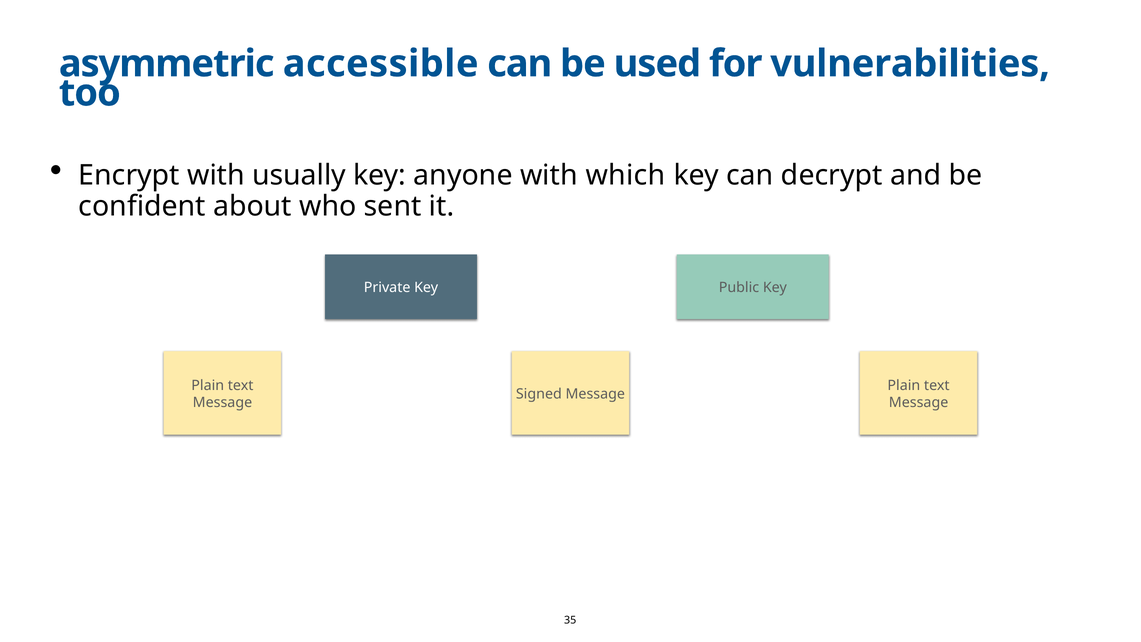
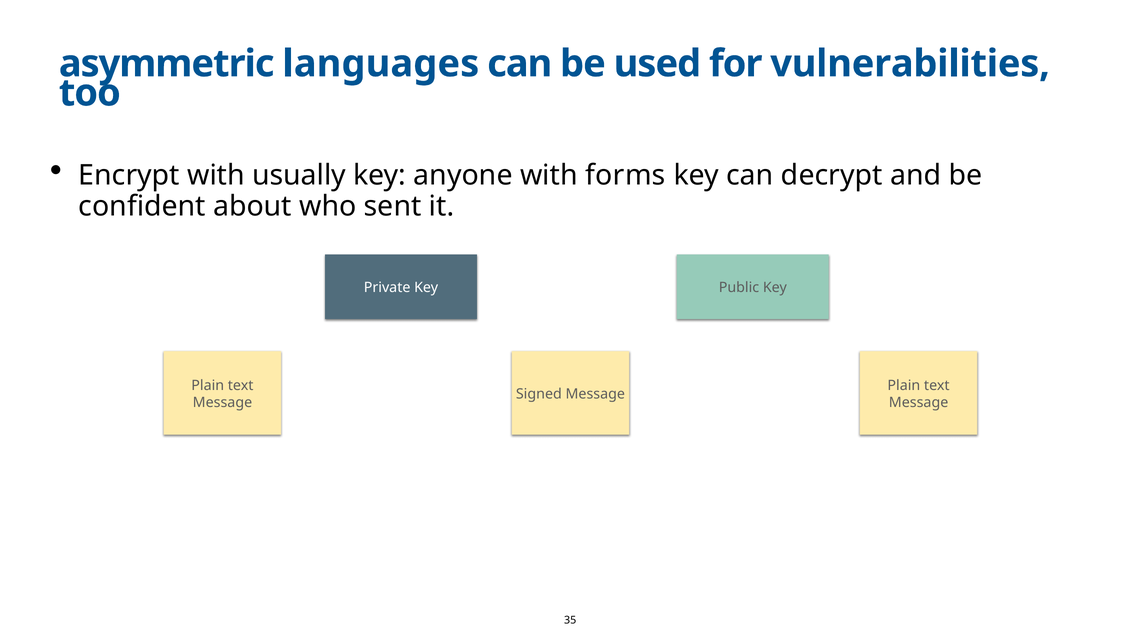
accessible: accessible -> languages
which: which -> forms
